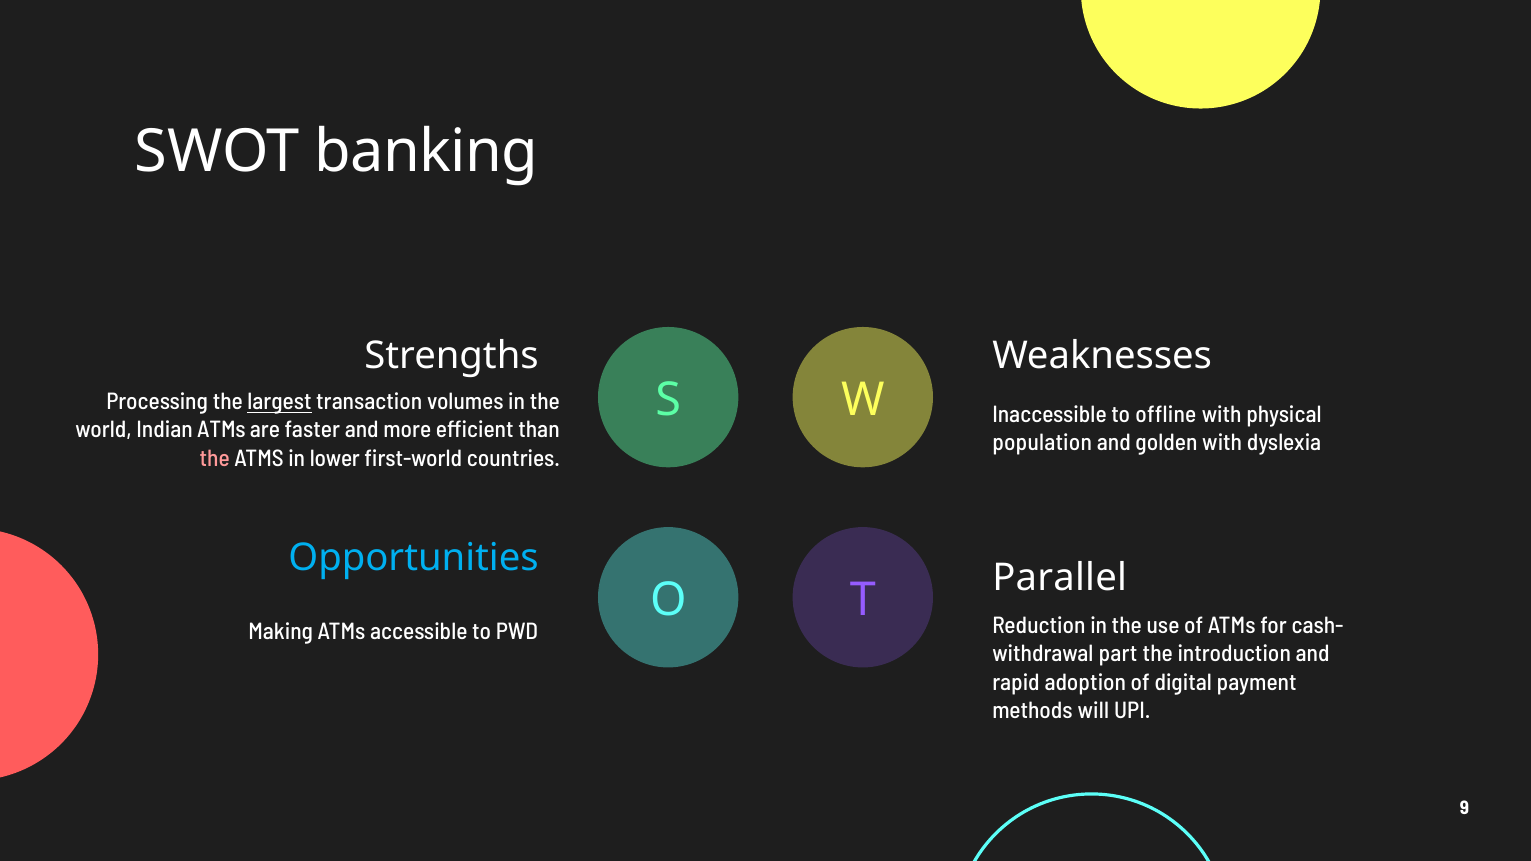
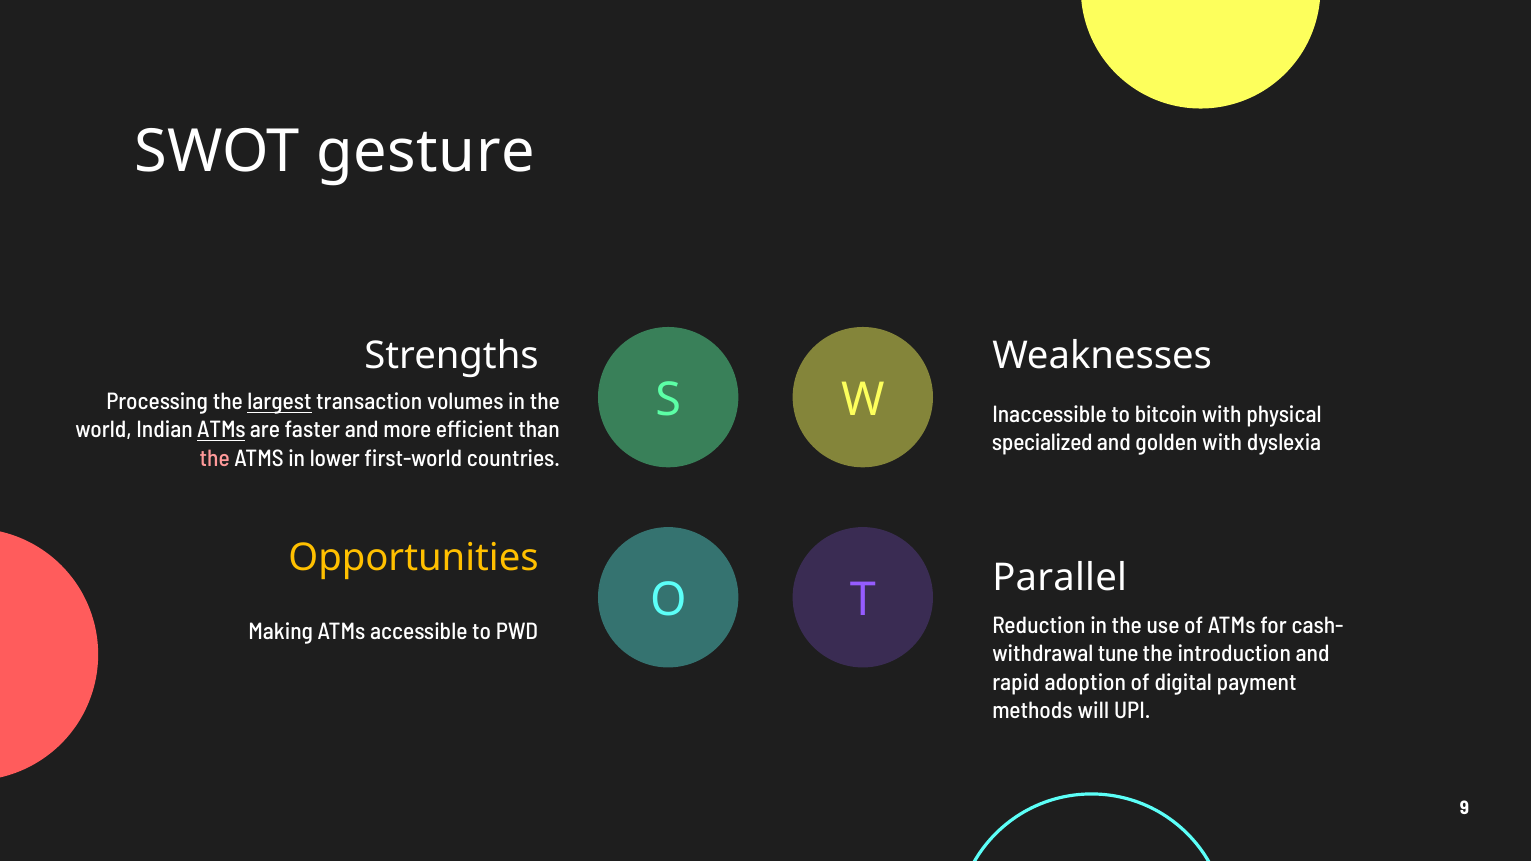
banking: banking -> gesture
offline: offline -> bitcoin
ATMs at (221, 430) underline: none -> present
population: population -> specialized
Opportunities colour: light blue -> yellow
part: part -> tune
